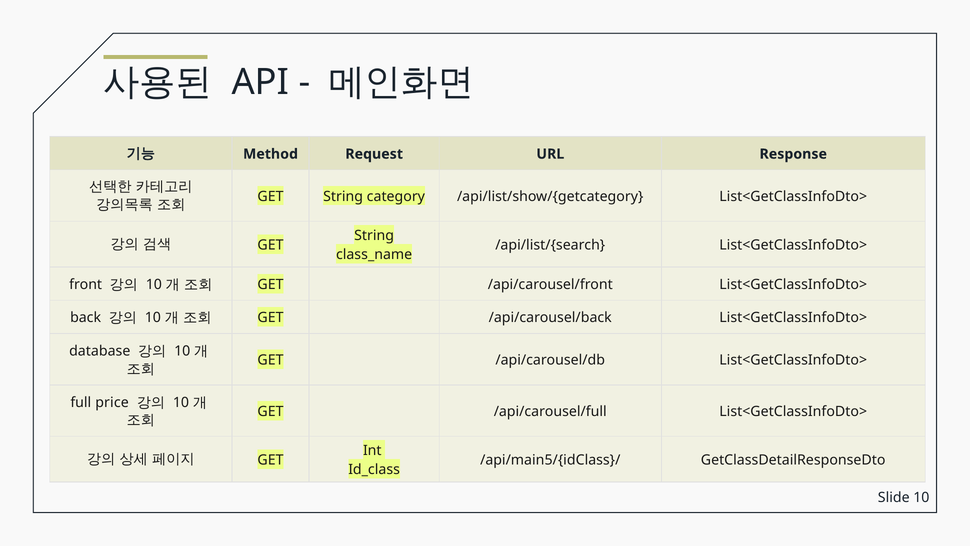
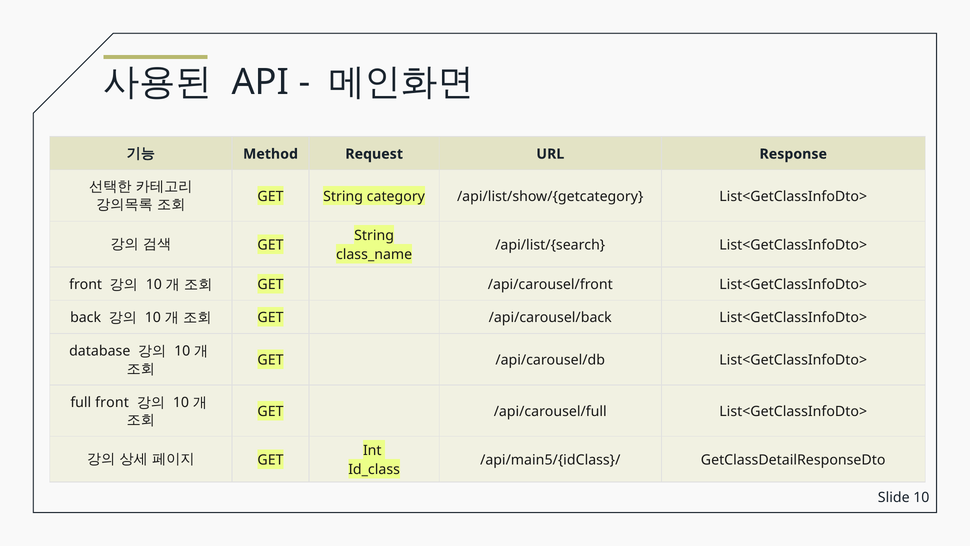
full price: price -> front
